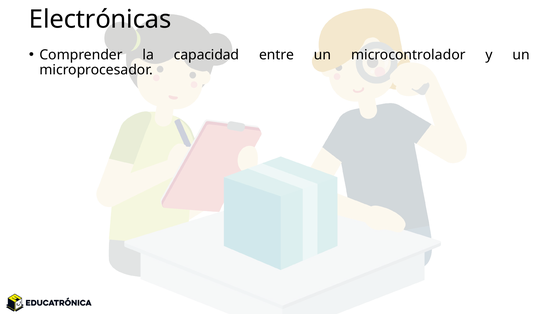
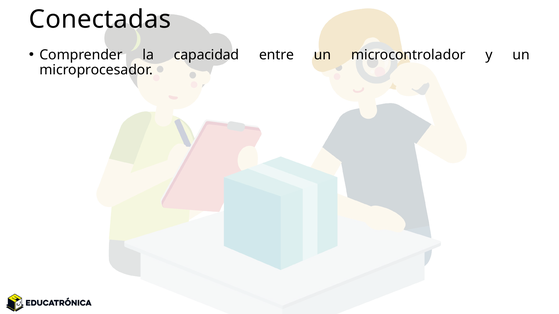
Electrónicas: Electrónicas -> Conectadas
